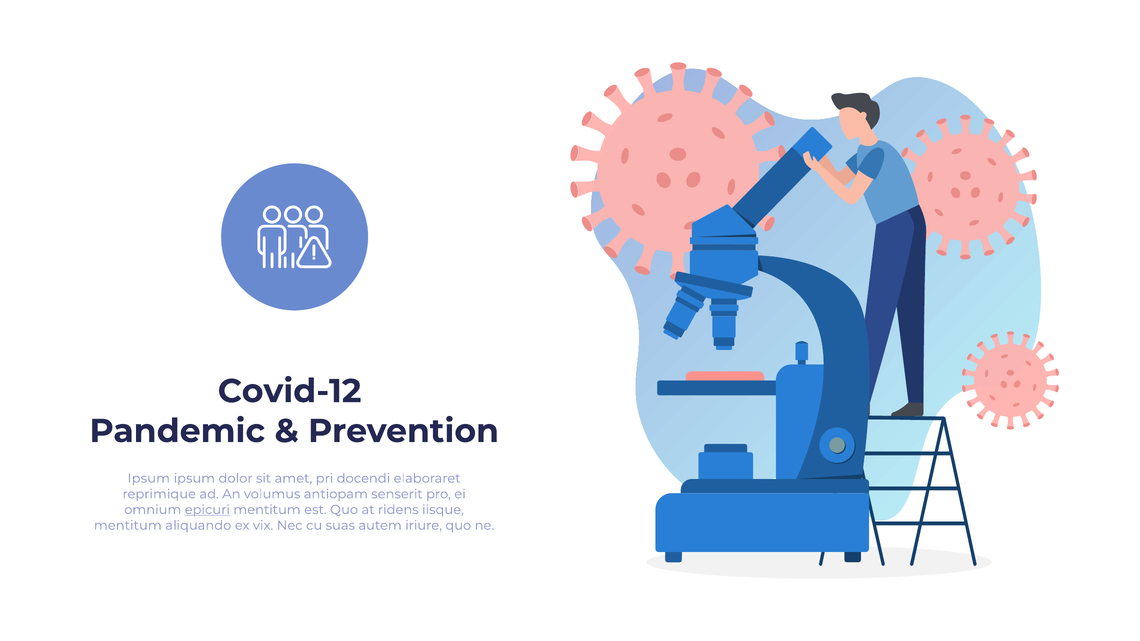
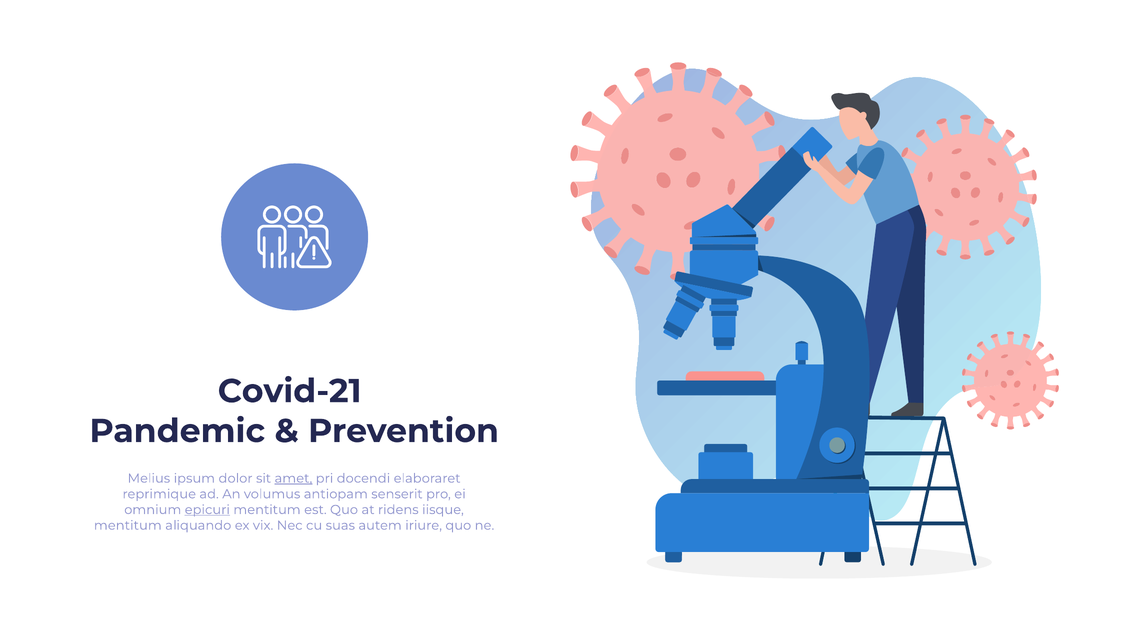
Covid-12: Covid-12 -> Covid-21
Ipsum at (149, 479): Ipsum -> Melius
amet underline: none -> present
